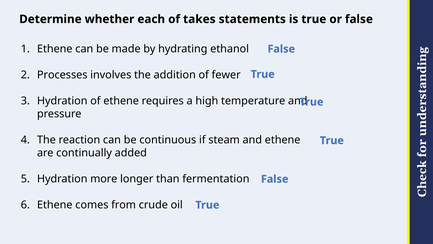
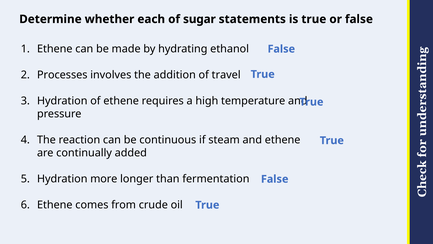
takes: takes -> sugar
fewer: fewer -> travel
